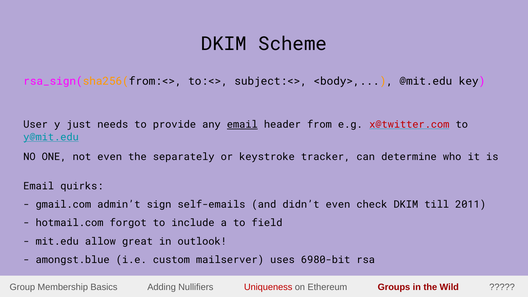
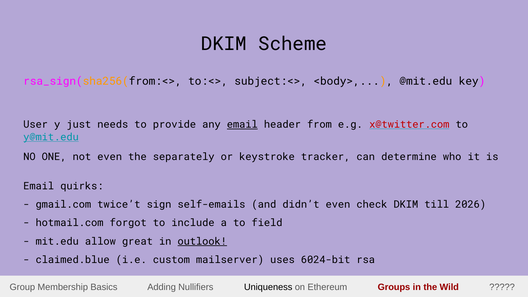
admin’t: admin’t -> twice’t
2011: 2011 -> 2026
outlook underline: none -> present
amongst.blue: amongst.blue -> claimed.blue
6980-bit: 6980-bit -> 6024-bit
Uniqueness colour: red -> black
